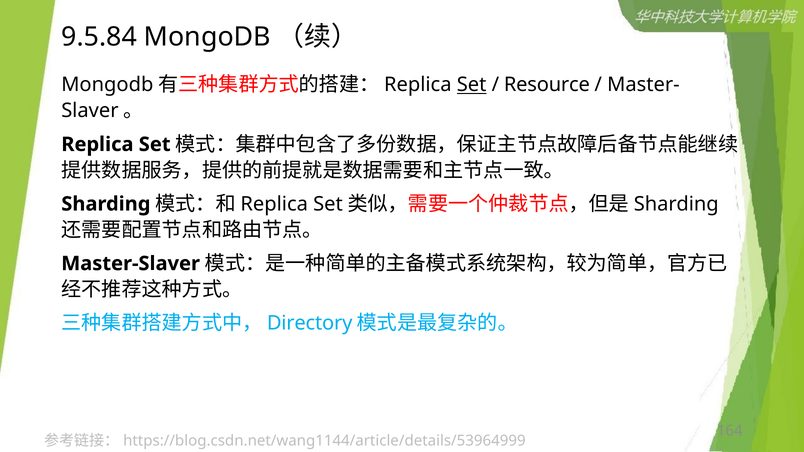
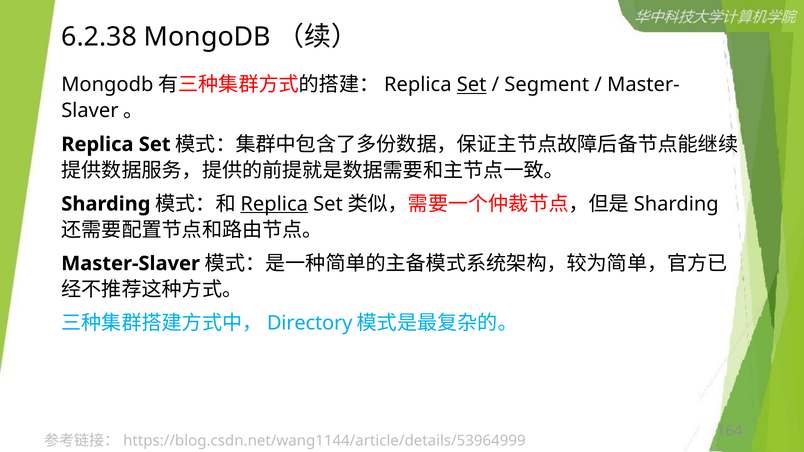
9.5.84: 9.5.84 -> 6.2.38
Resource: Resource -> Segment
Replica at (274, 204) underline: none -> present
